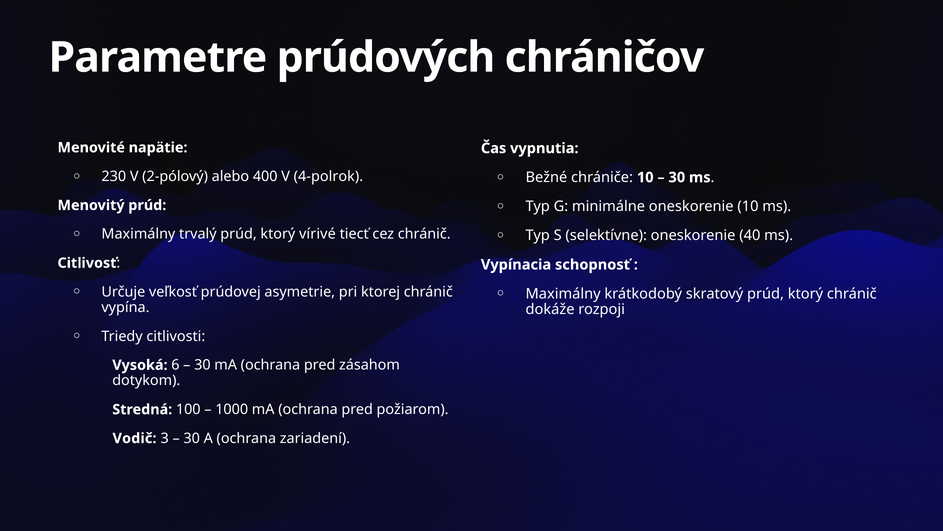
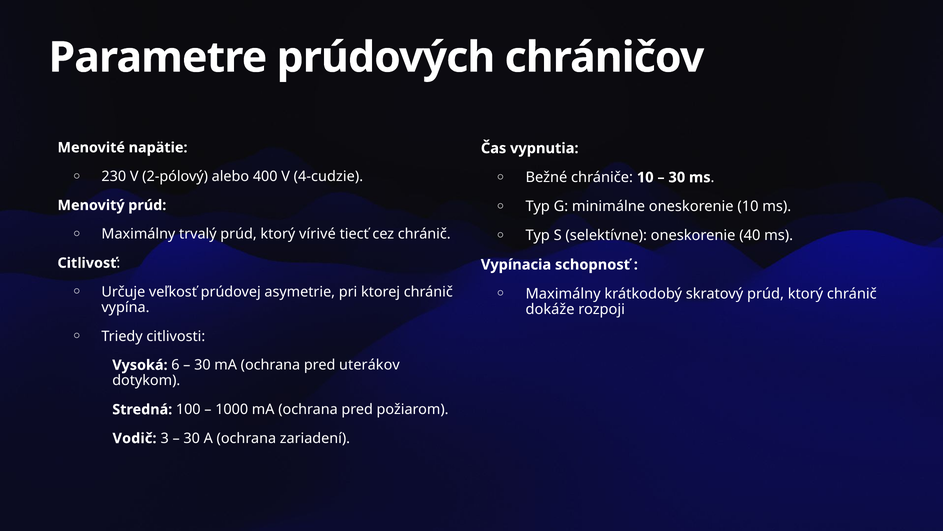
4-polrok: 4-polrok -> 4-cudzie
zásahom: zásahom -> uterákov
